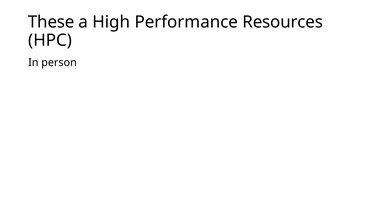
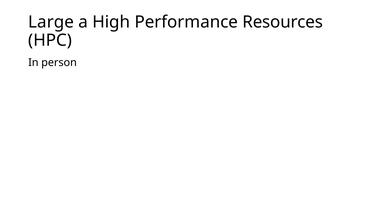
These: These -> Large
